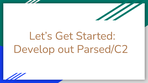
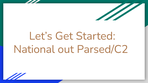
Develop: Develop -> National
